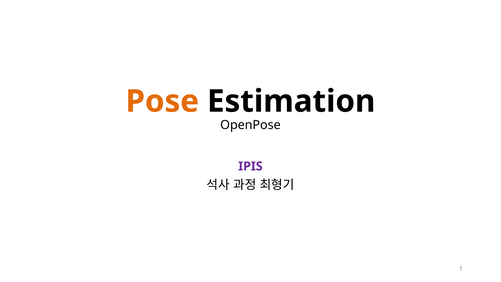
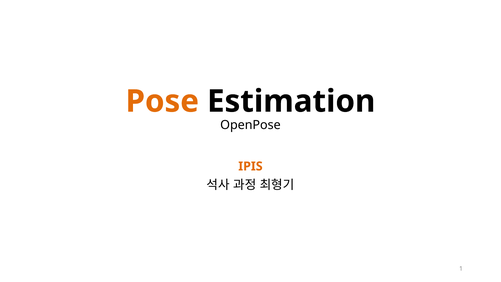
IPIS colour: purple -> orange
